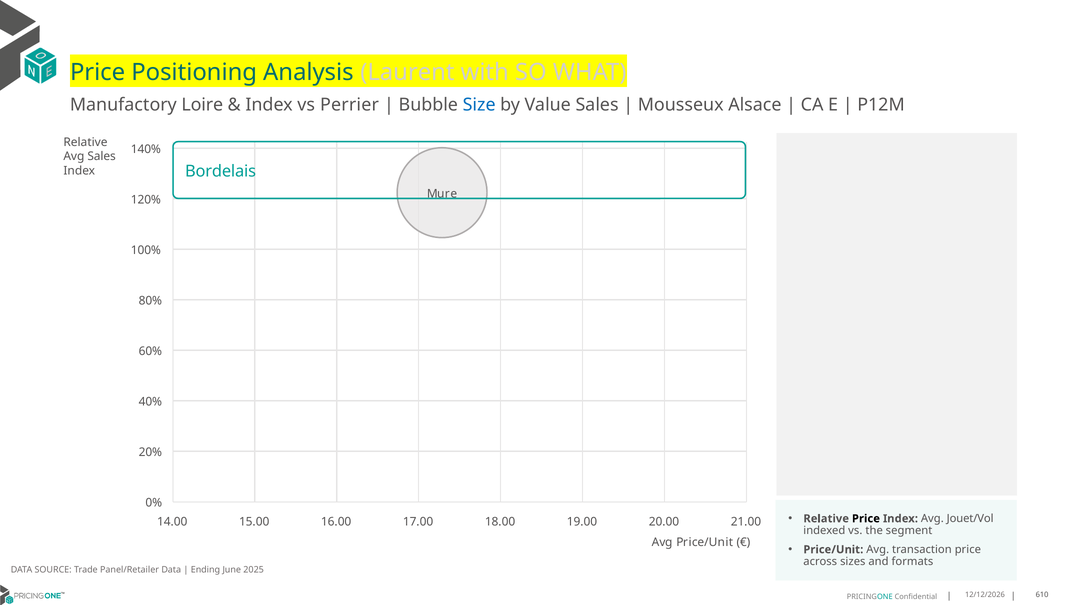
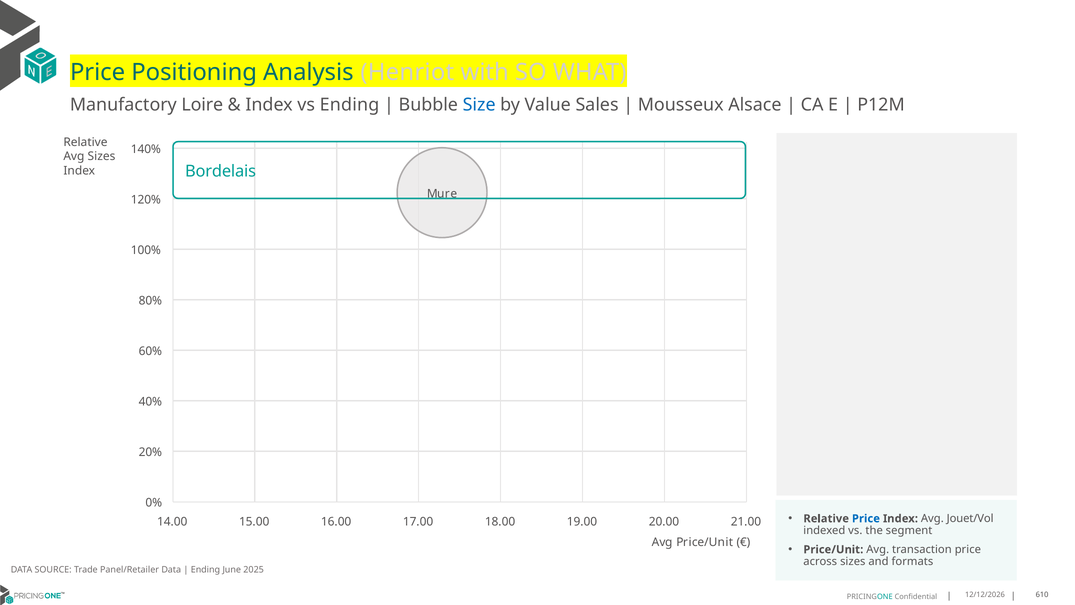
Laurent: Laurent -> Henriot
vs Perrier: Perrier -> Ending
Avg Sales: Sales -> Sizes
Price at (866, 518) colour: black -> blue
